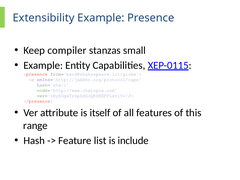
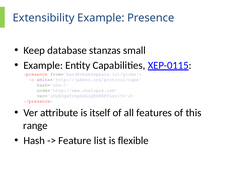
compiler: compiler -> database
include: include -> flexible
